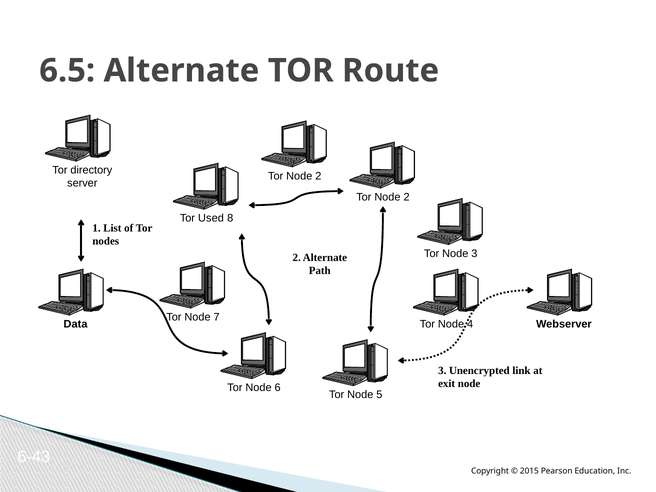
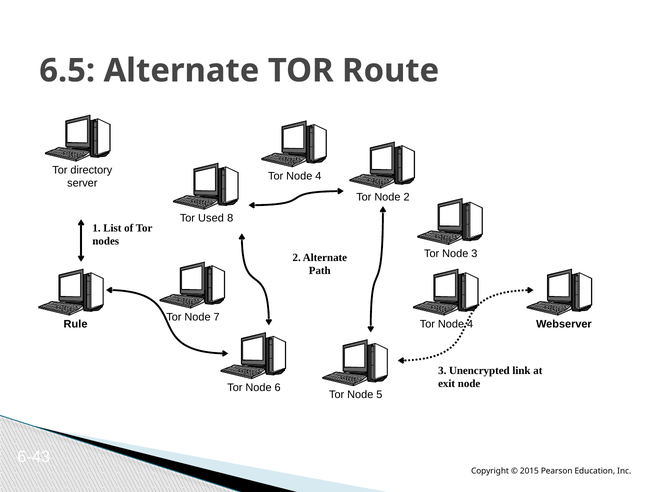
2 at (318, 176): 2 -> 4
Data: Data -> Rule
